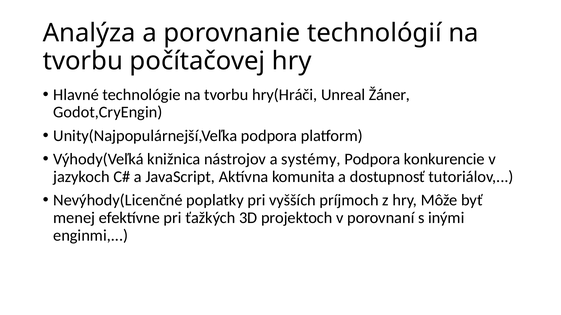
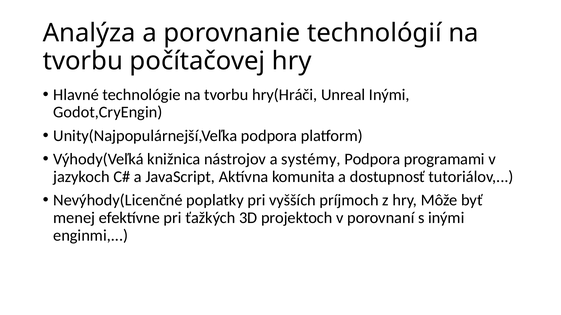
Unreal Žáner: Žáner -> Inými
konkurencie: konkurencie -> programami
